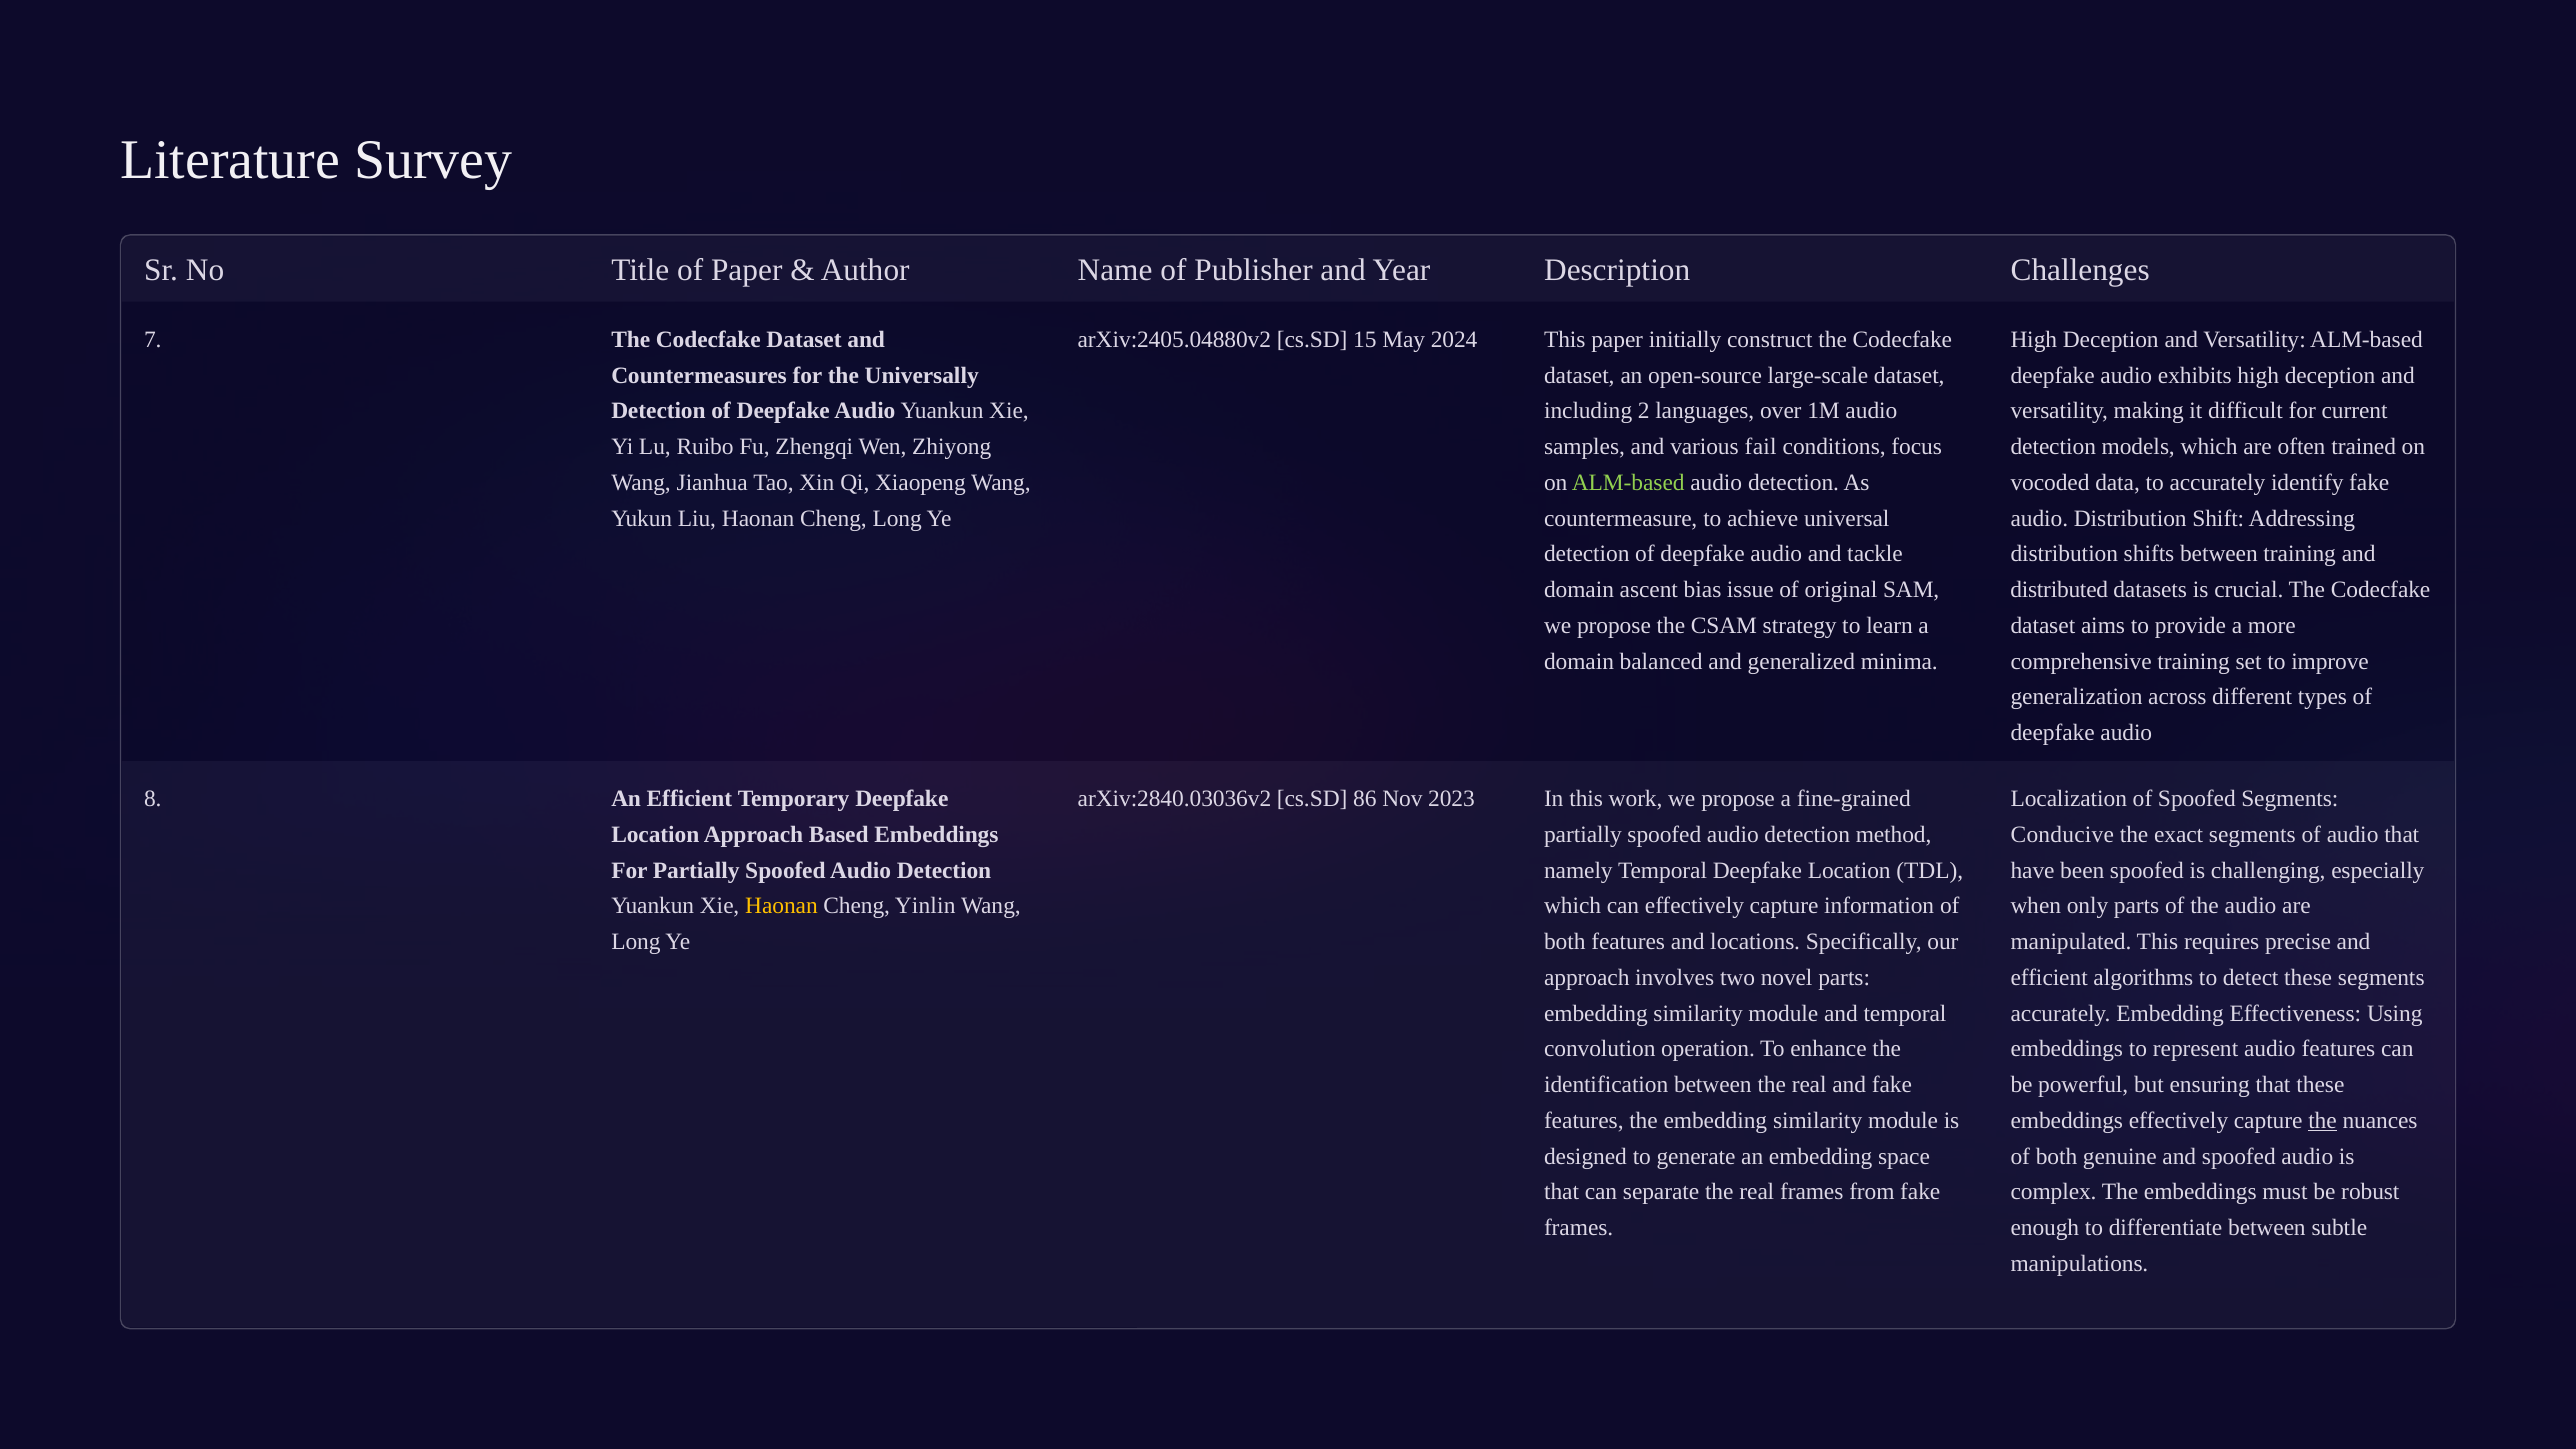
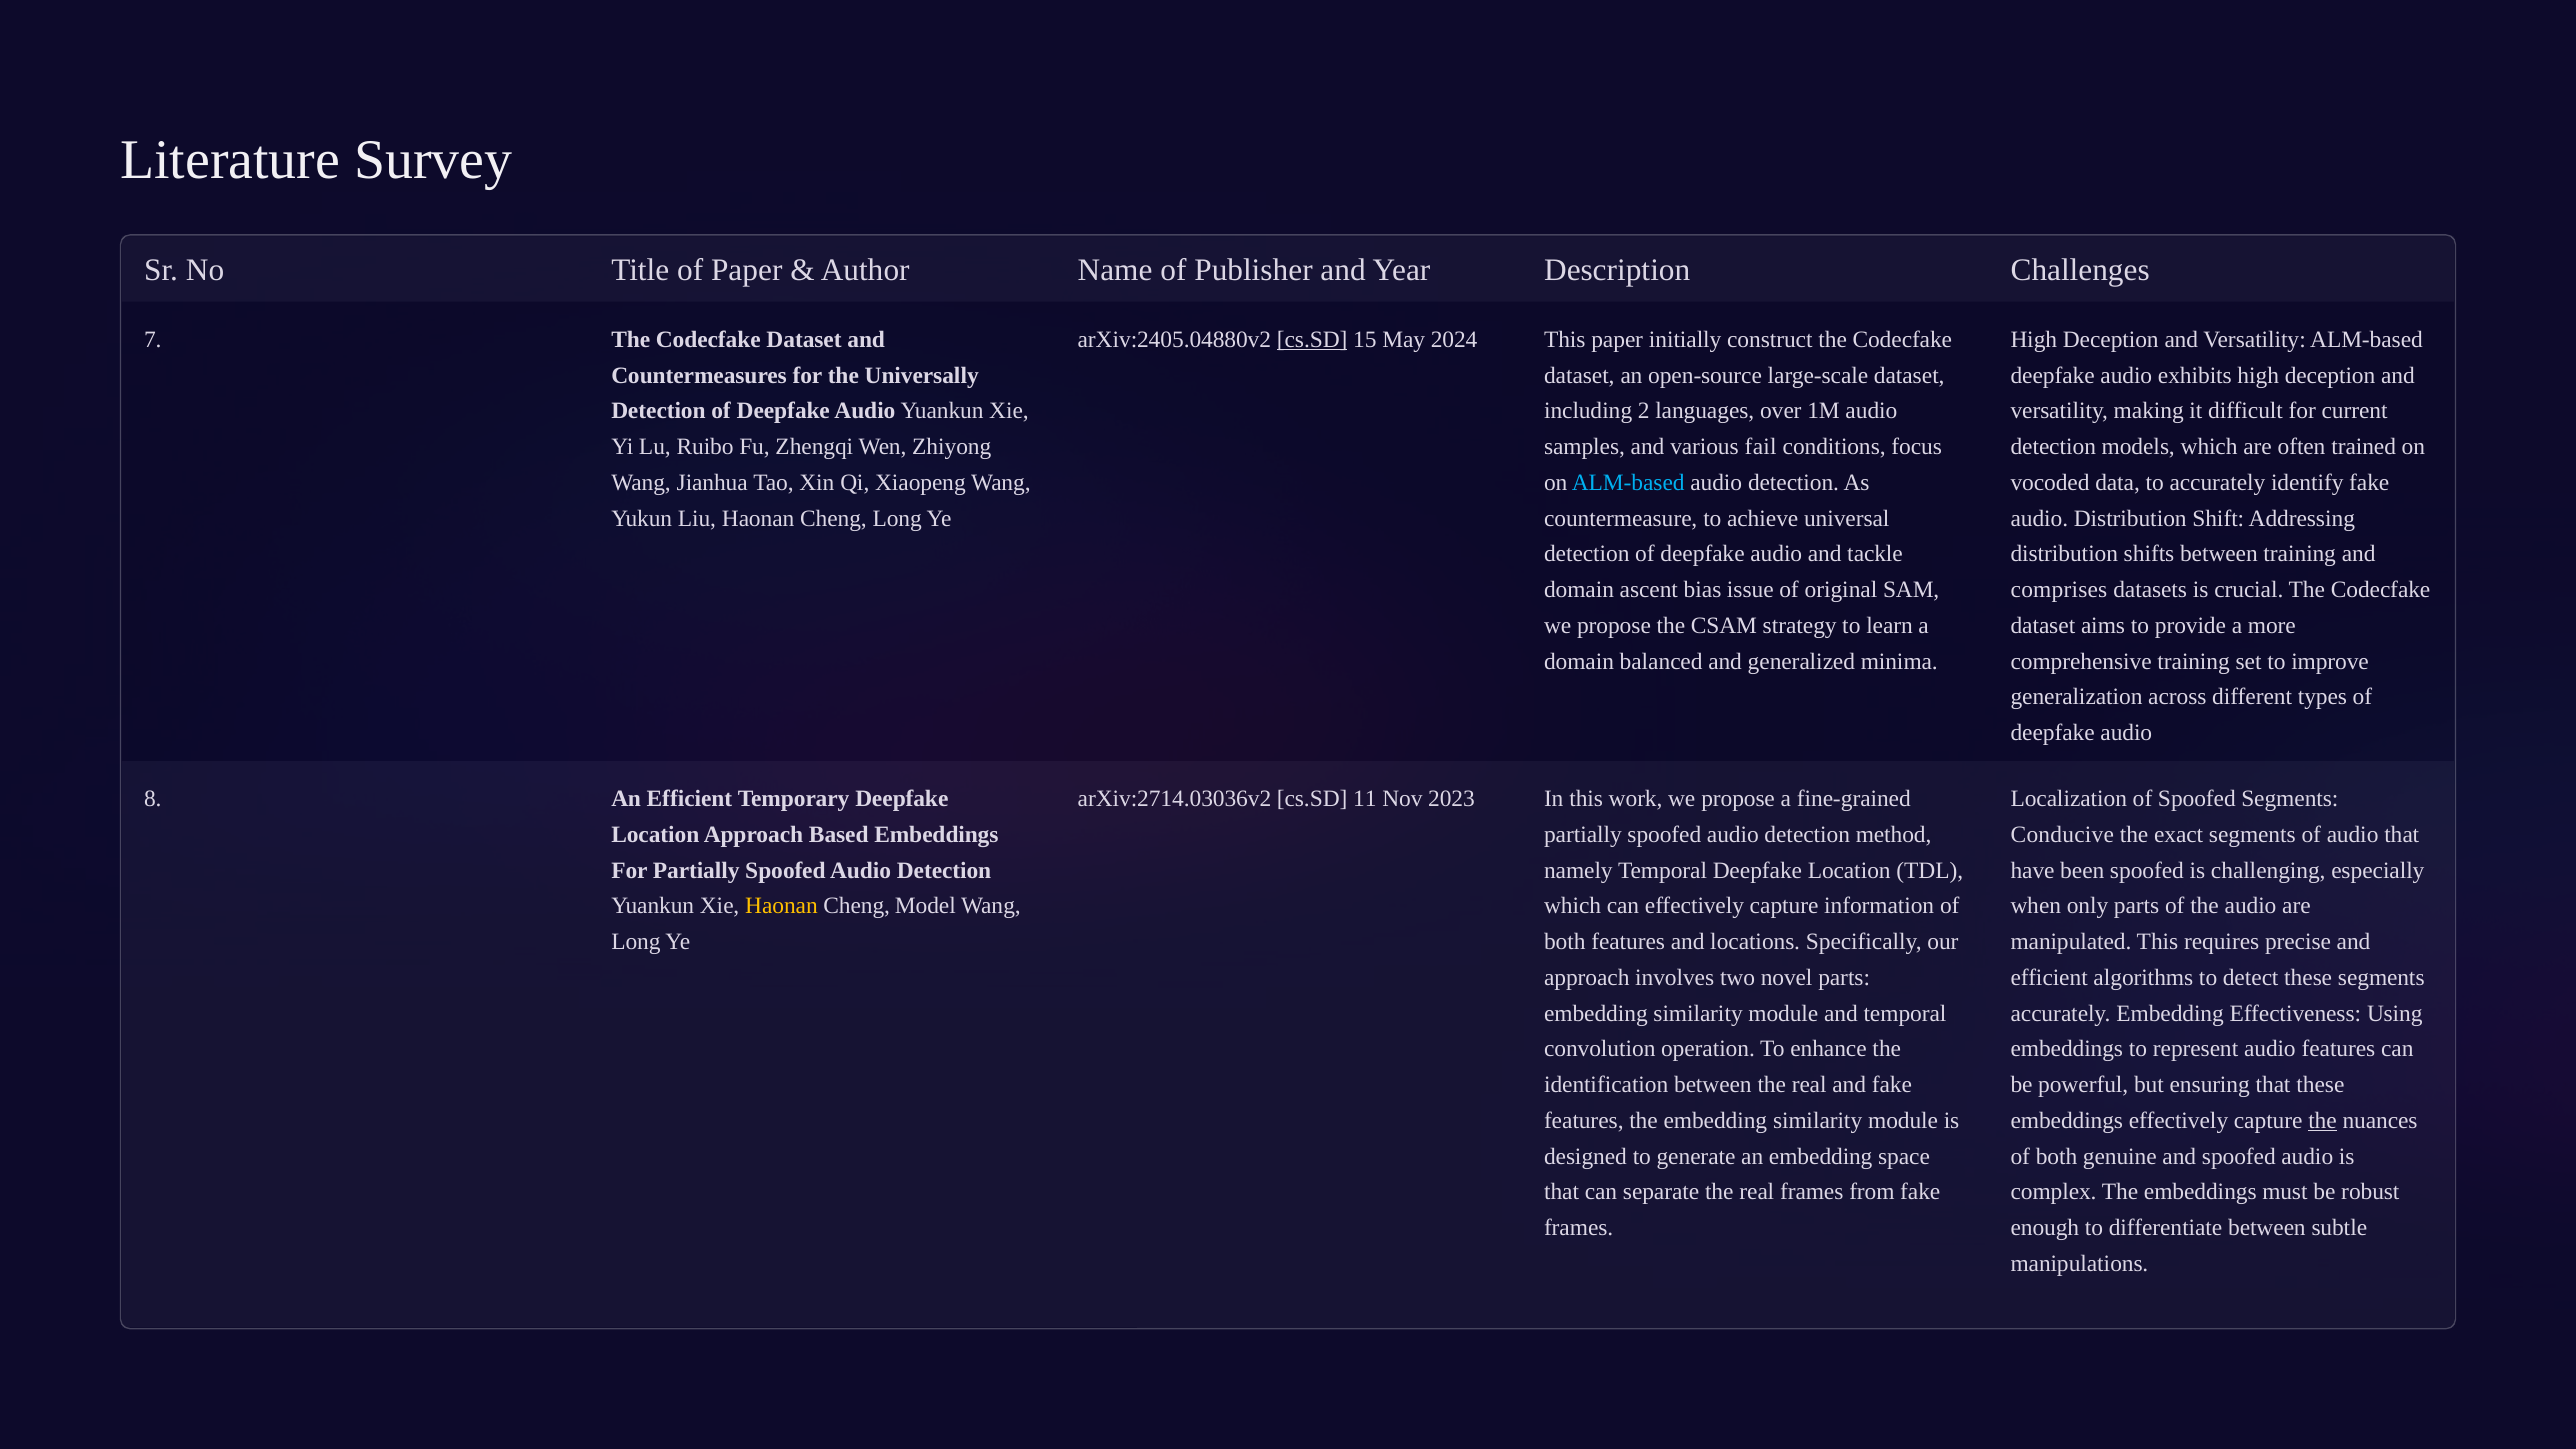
cs.SD at (1312, 340) underline: none -> present
ALM-based at (1628, 483) colour: light green -> light blue
distributed: distributed -> comprises
arXiv:2840.03036v2: arXiv:2840.03036v2 -> arXiv:2714.03036v2
86: 86 -> 11
Yinlin: Yinlin -> Model
